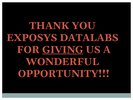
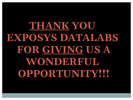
THANK underline: none -> present
